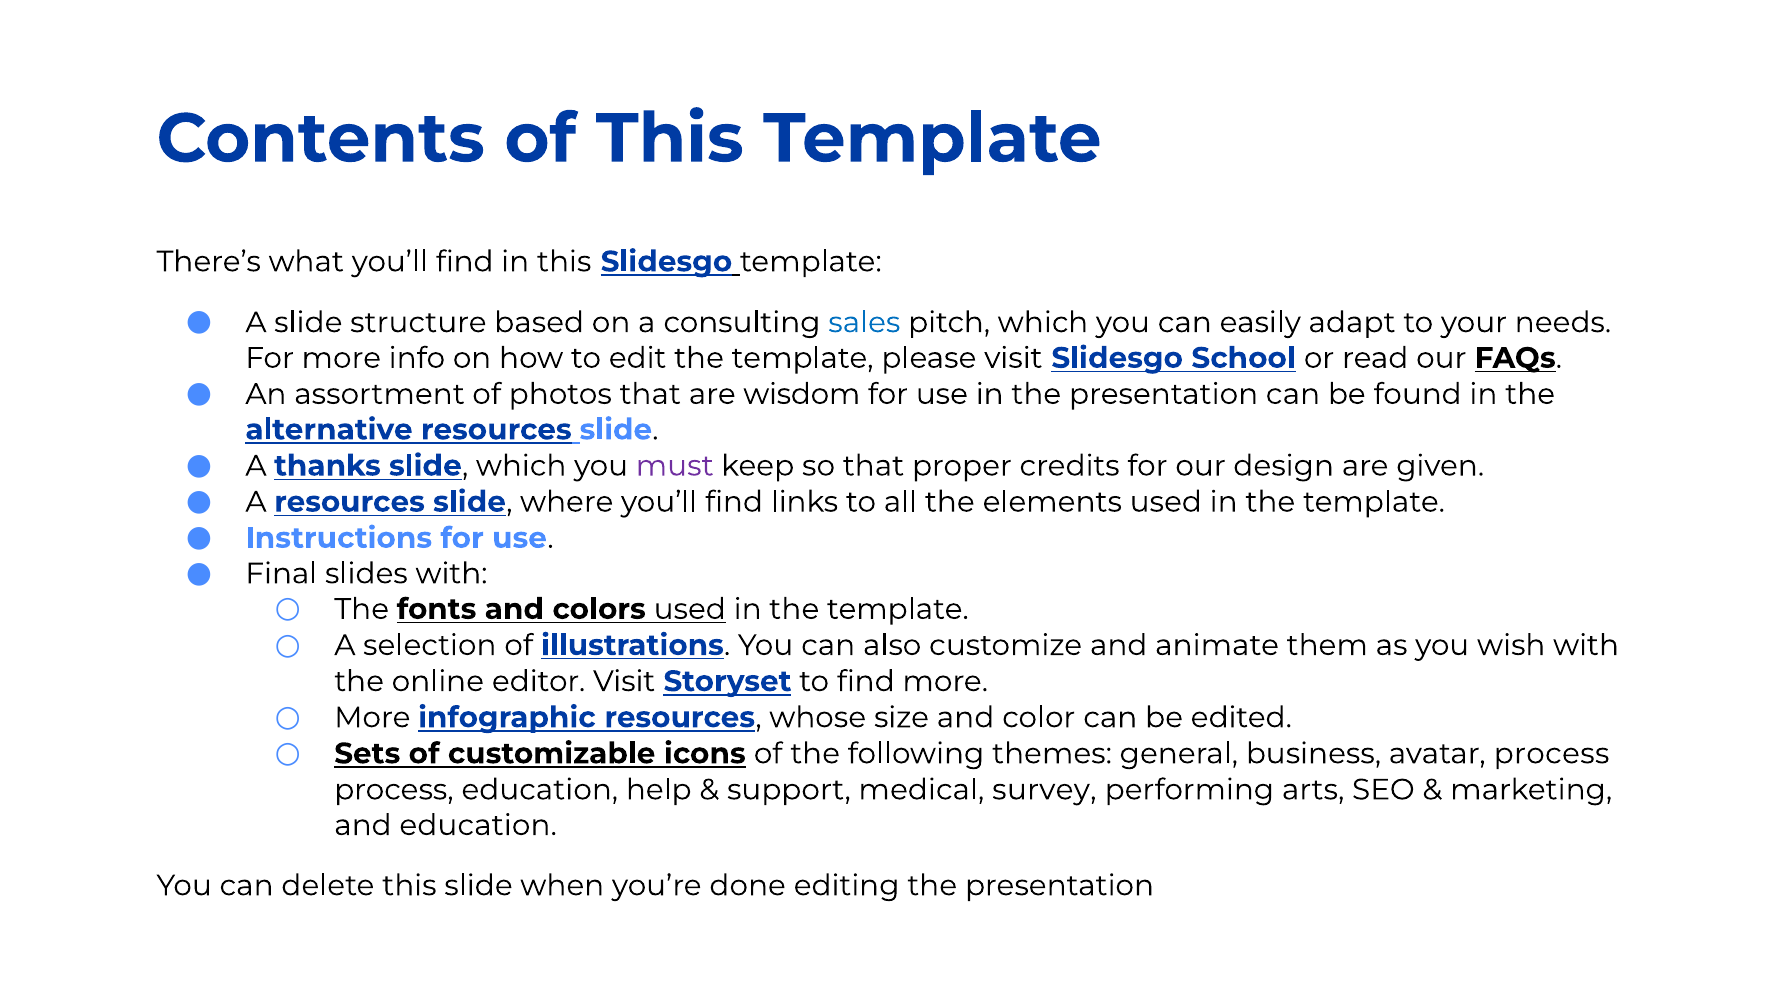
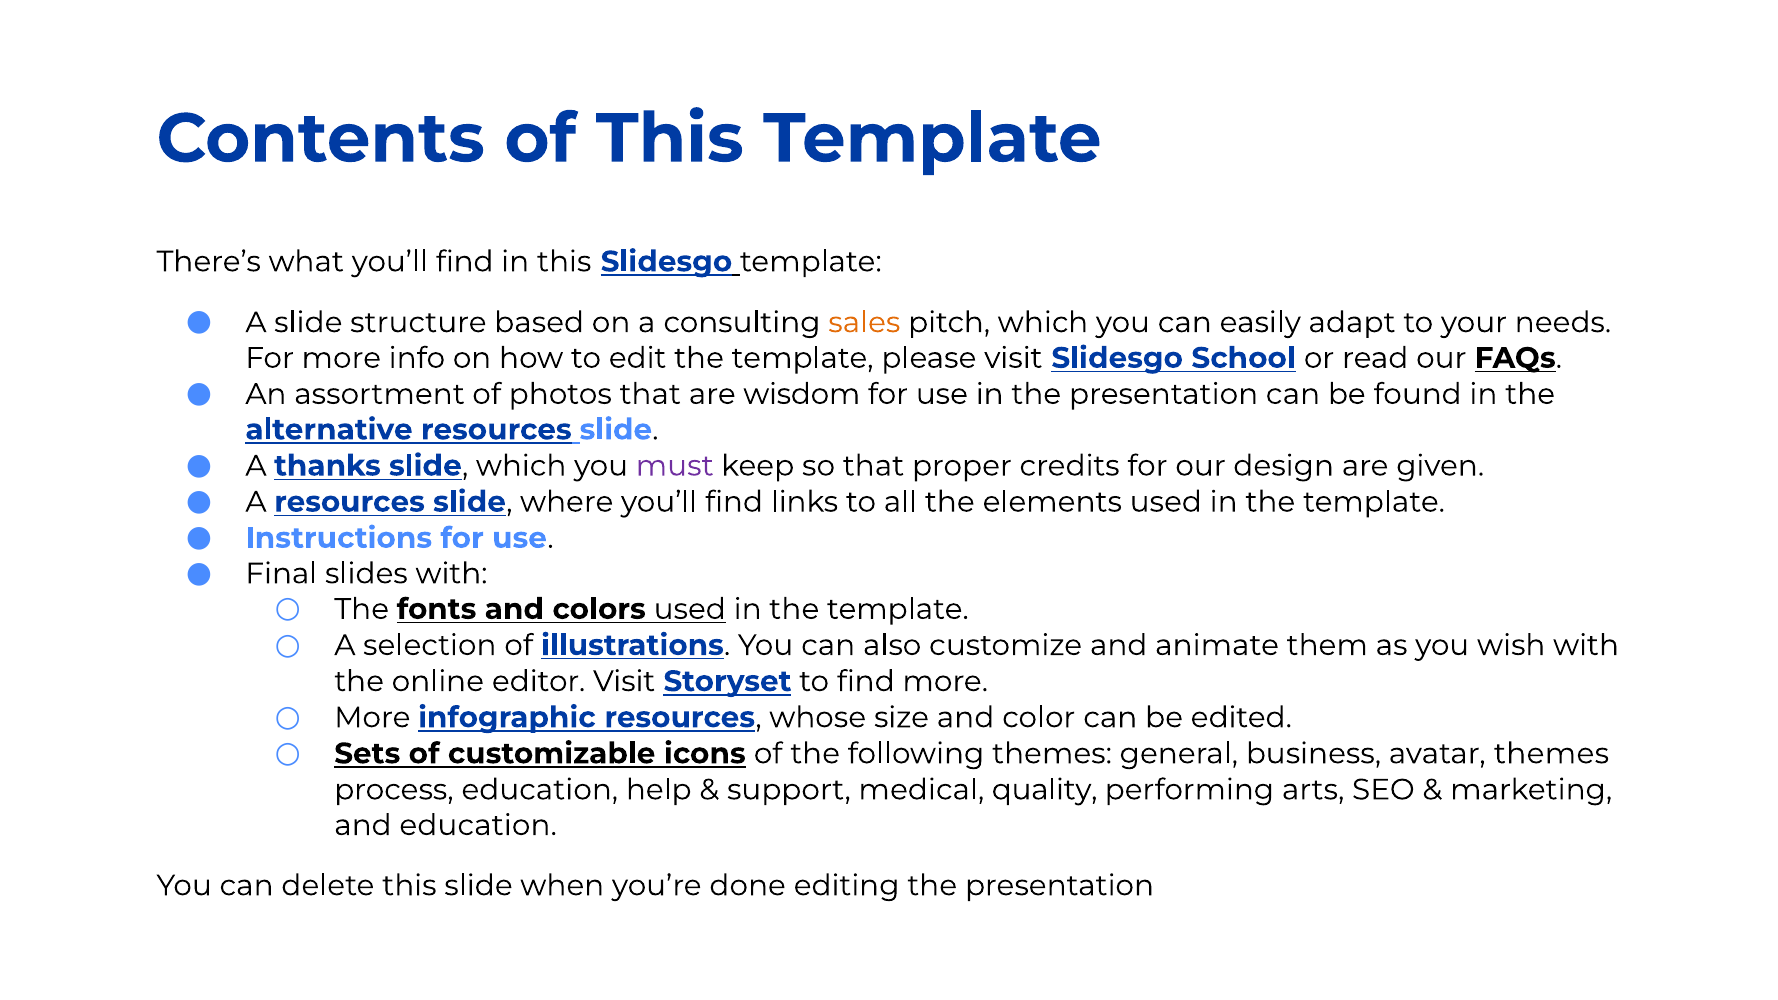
sales colour: blue -> orange
avatar process: process -> themes
survey: survey -> quality
